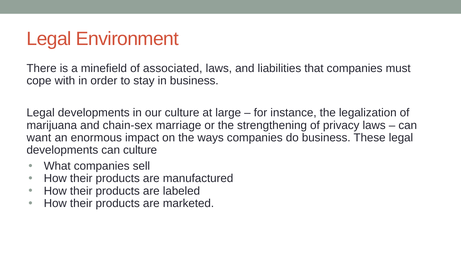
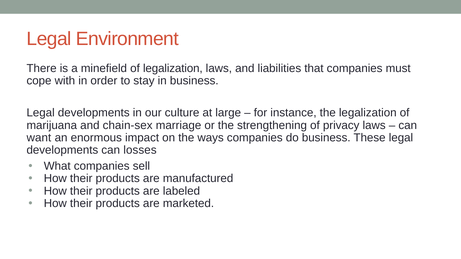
of associated: associated -> legalization
can culture: culture -> losses
